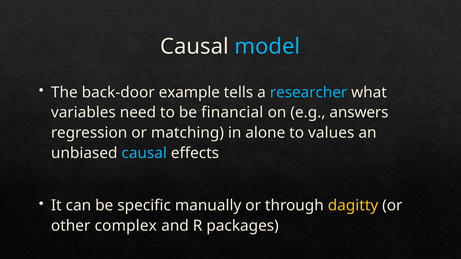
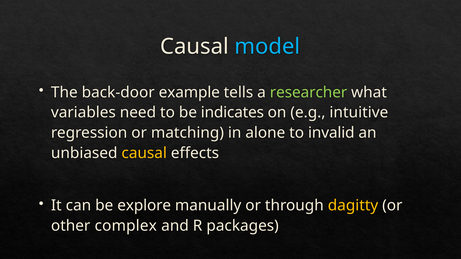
researcher colour: light blue -> light green
financial: financial -> indicates
answers: answers -> intuitive
values: values -> invalid
causal at (144, 153) colour: light blue -> yellow
specific: specific -> explore
